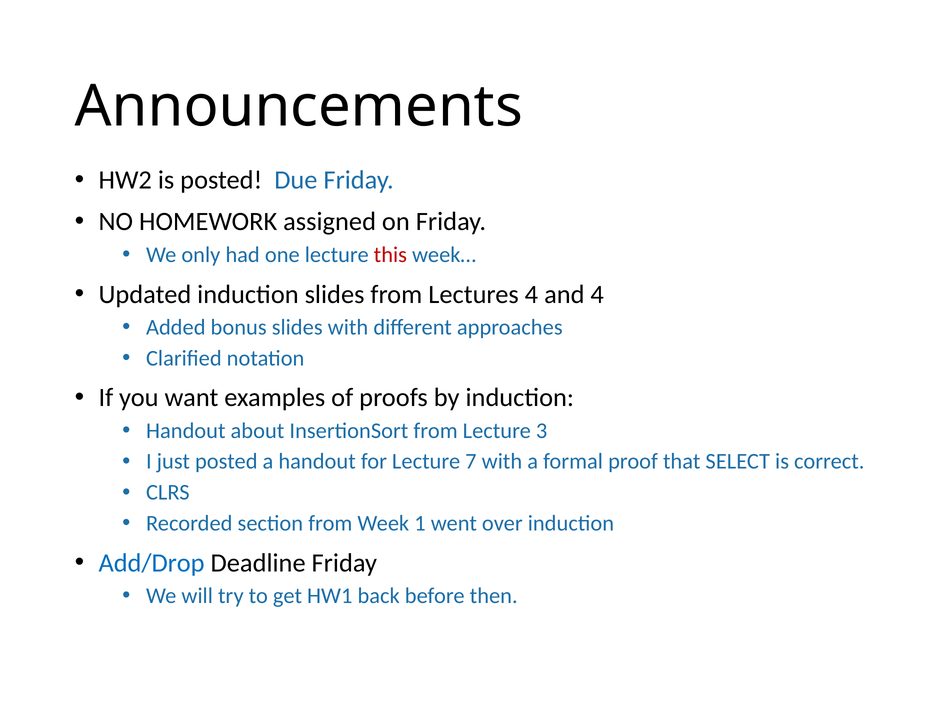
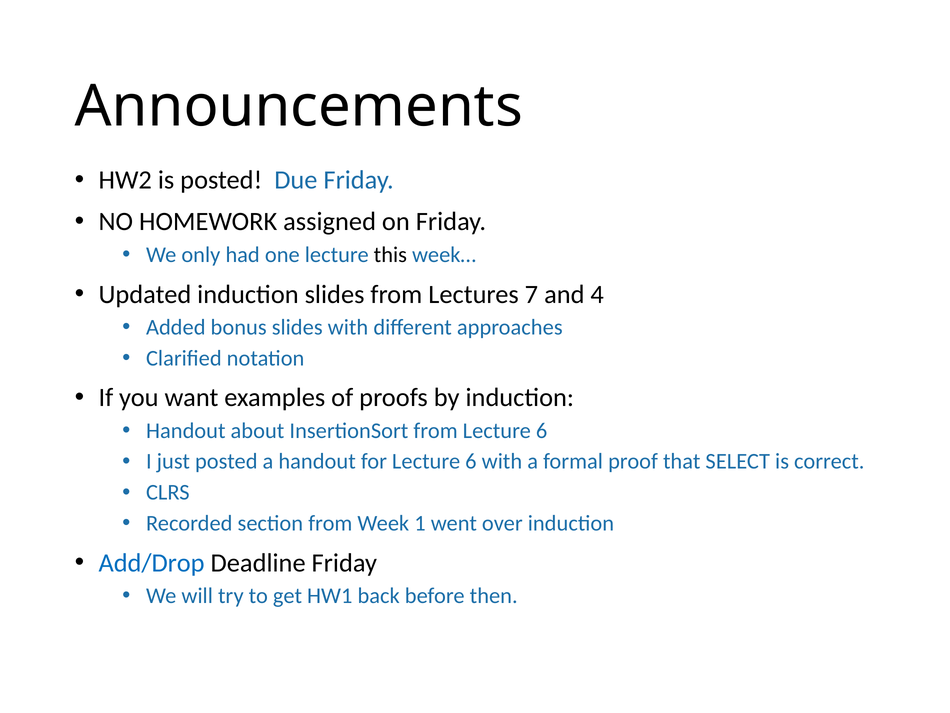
this colour: red -> black
Lectures 4: 4 -> 7
from Lecture 3: 3 -> 6
for Lecture 7: 7 -> 6
